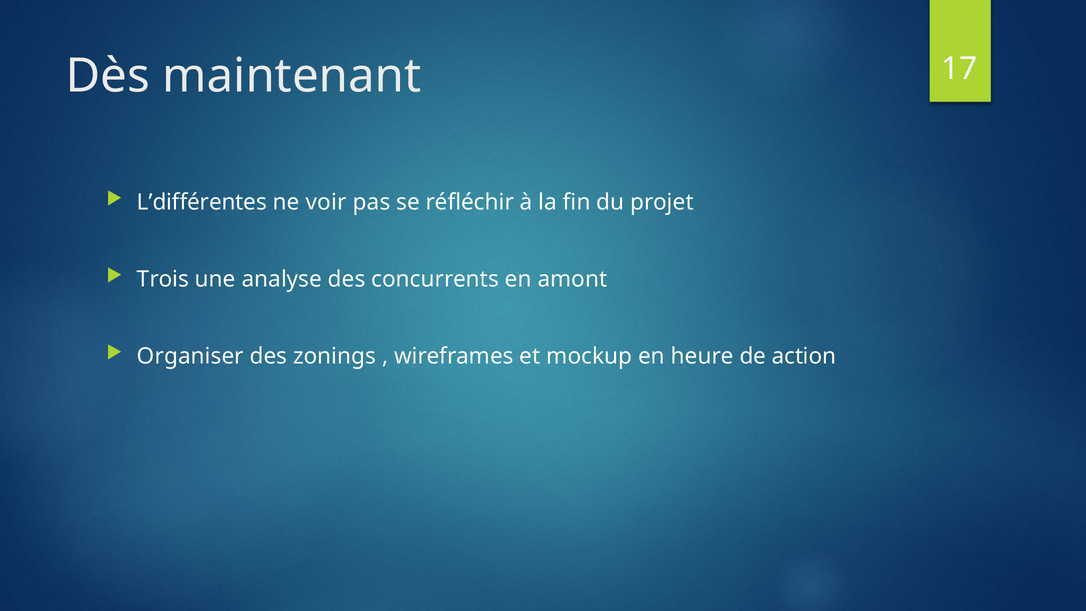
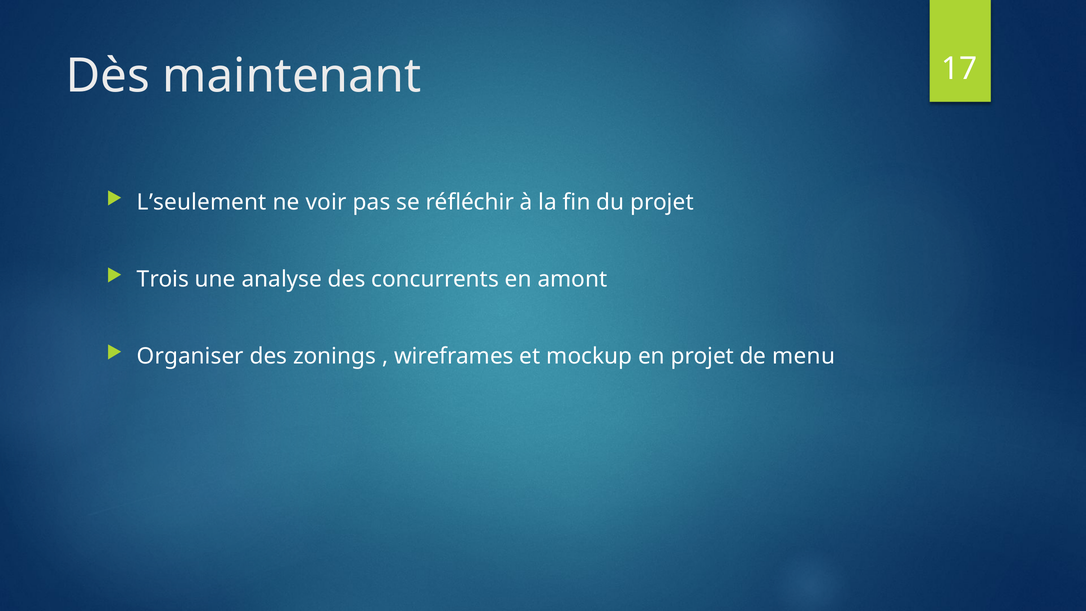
L’différentes: L’différentes -> L’seulement
en heure: heure -> projet
action: action -> menu
